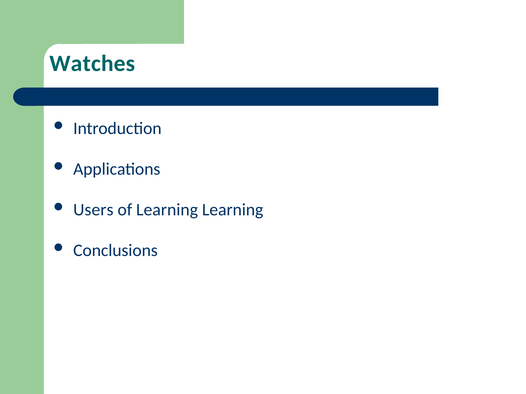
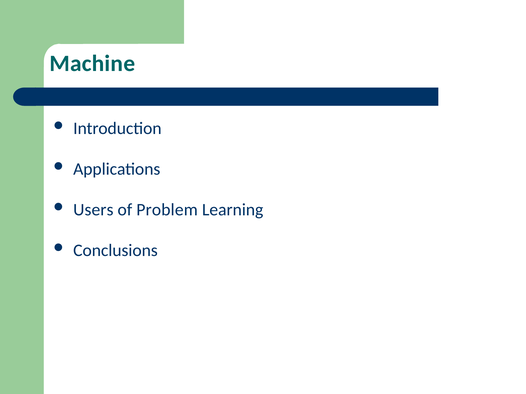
Watches: Watches -> Machine
of Learning: Learning -> Problem
